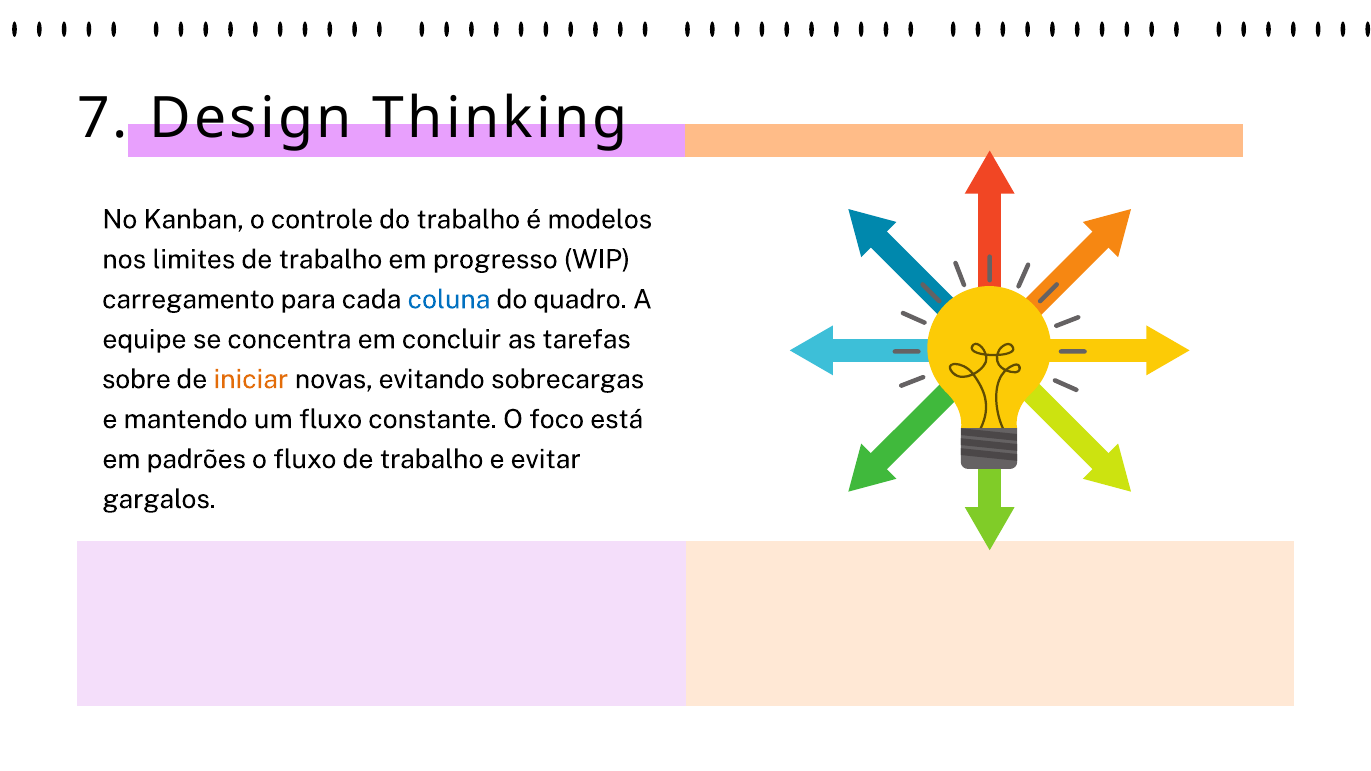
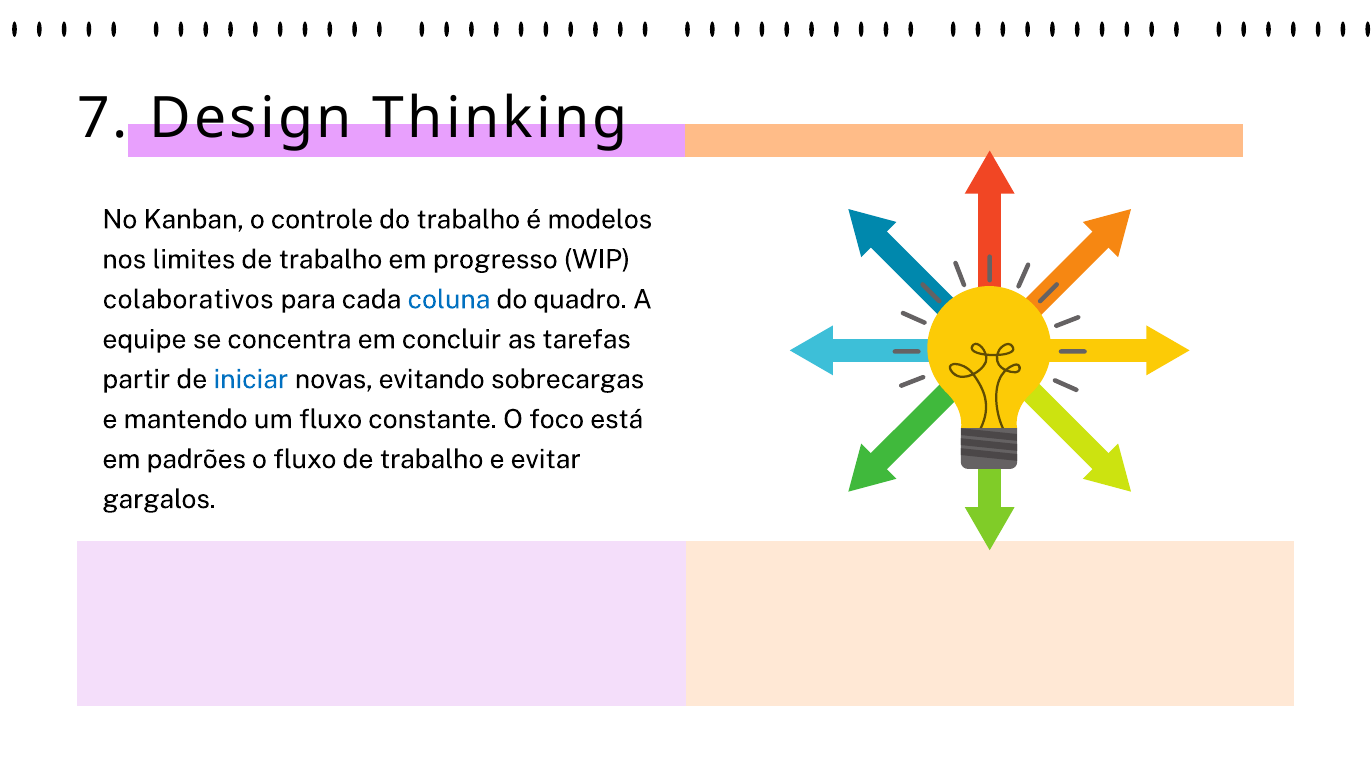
carregamento: carregamento -> colaborativos
sobre: sobre -> partir
iniciar colour: orange -> blue
